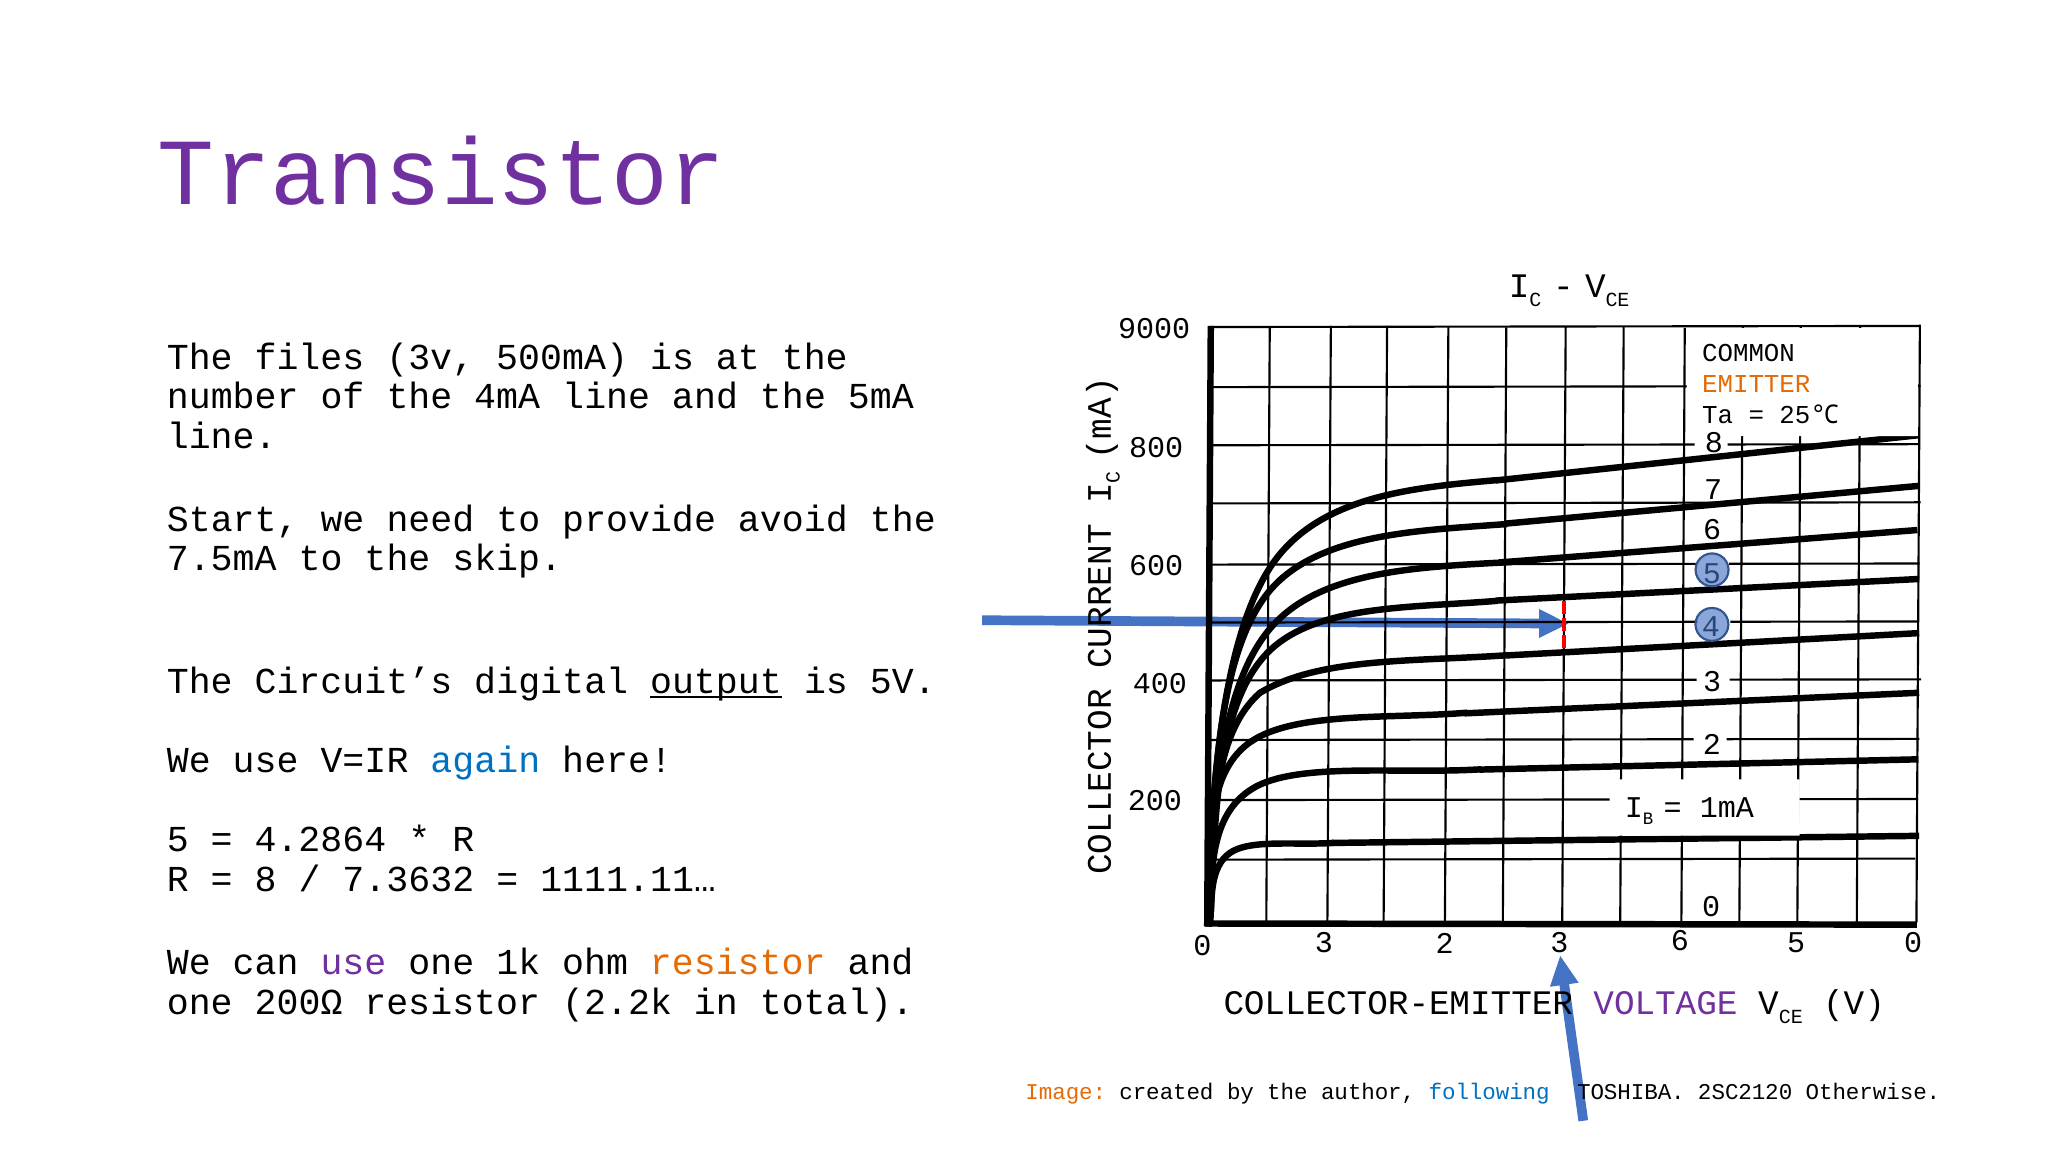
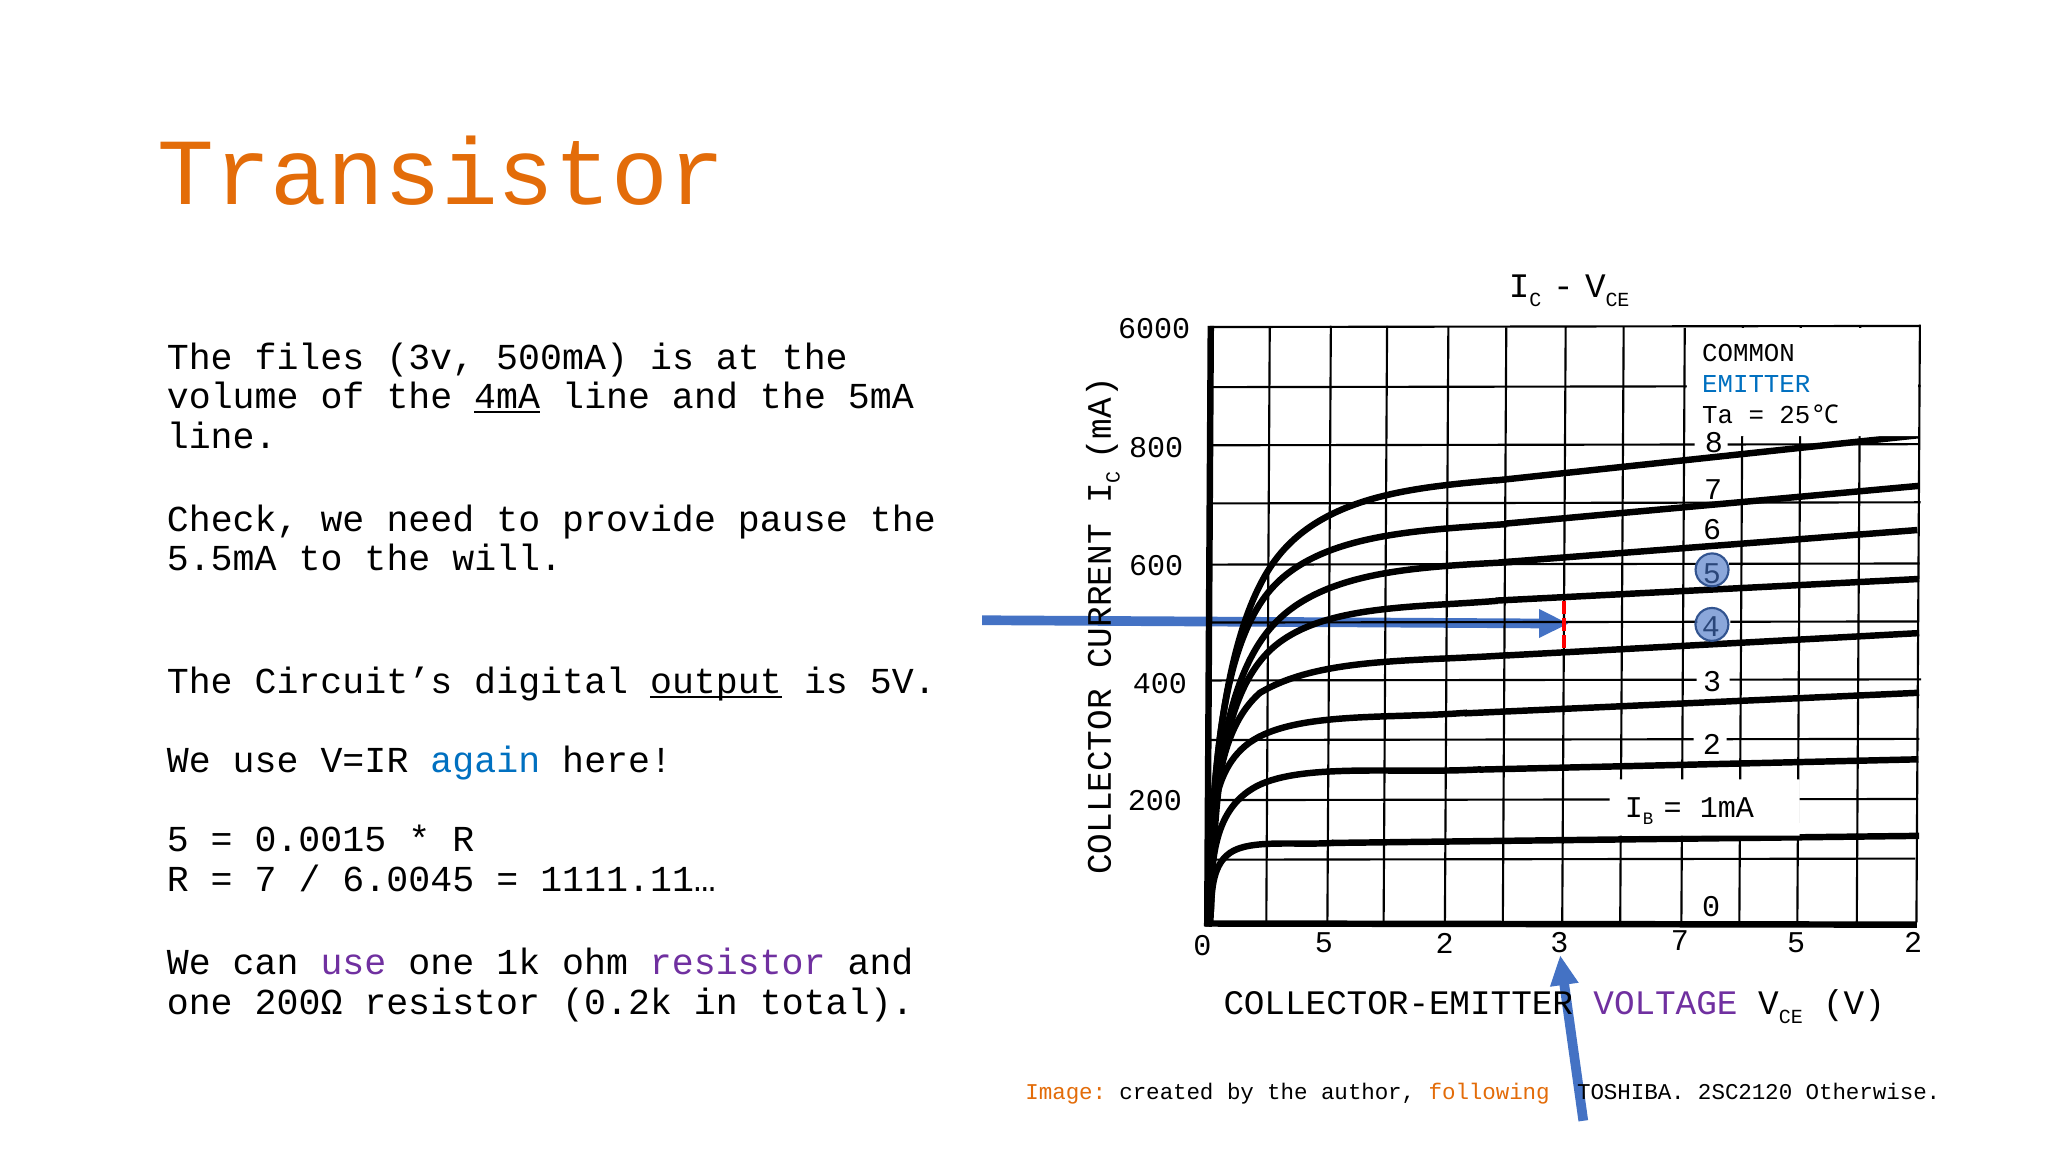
Transistor colour: purple -> orange
9000: 9000 -> 6000
EMITTER colour: orange -> blue
number: number -> volume
4mA underline: none -> present
Start: Start -> Check
avoid: avoid -> pause
7.5mA: 7.5mA -> 5.5mA
skip: skip -> will
4.2864: 4.2864 -> 0.0015
8 at (265, 879): 8 -> 7
7.3632: 7.3632 -> 6.0045
0 3: 3 -> 5
3 6: 6 -> 7
0 at (1913, 942): 0 -> 2
resistor at (738, 962) colour: orange -> purple
2.2k: 2.2k -> 0.2k
following colour: blue -> orange
